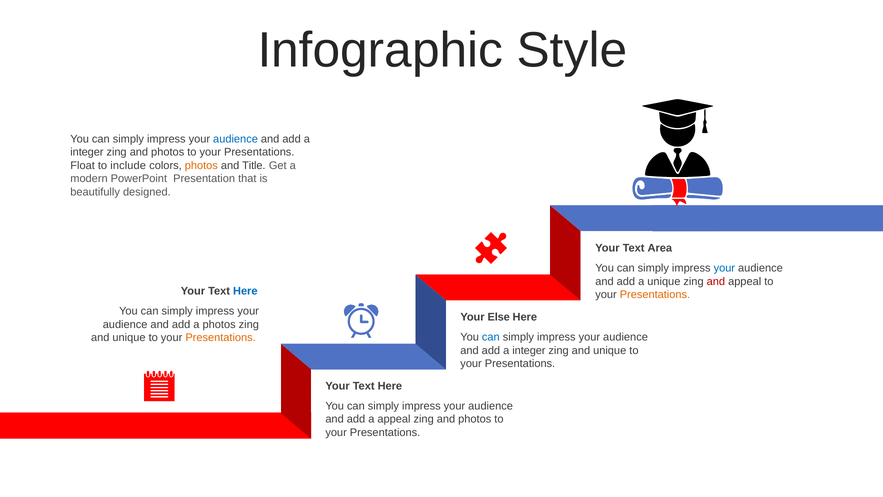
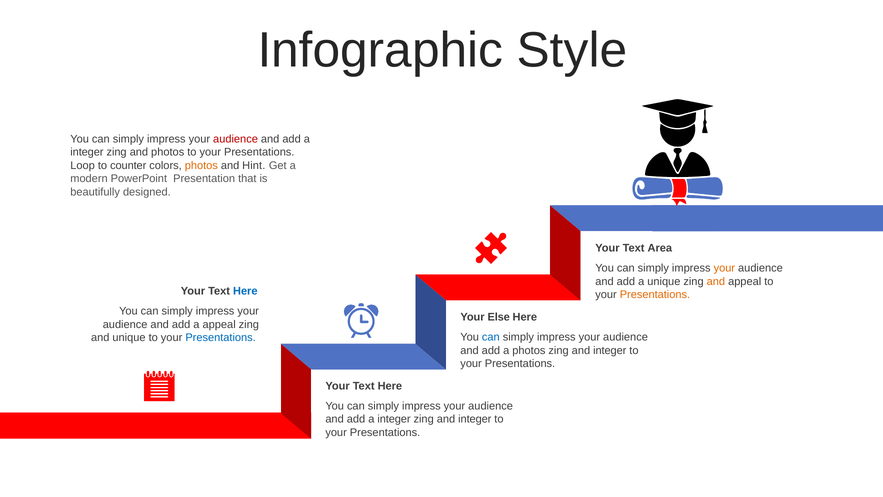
audience at (236, 139) colour: blue -> red
Float: Float -> Loop
include: include -> counter
Title: Title -> Hint
your at (724, 268) colour: blue -> orange
and at (716, 281) colour: red -> orange
a photos: photos -> appeal
Presentations at (221, 338) colour: orange -> blue
integer at (529, 350): integer -> photos
unique at (610, 350): unique -> integer
appeal at (394, 419): appeal -> integer
photos at (475, 419): photos -> integer
